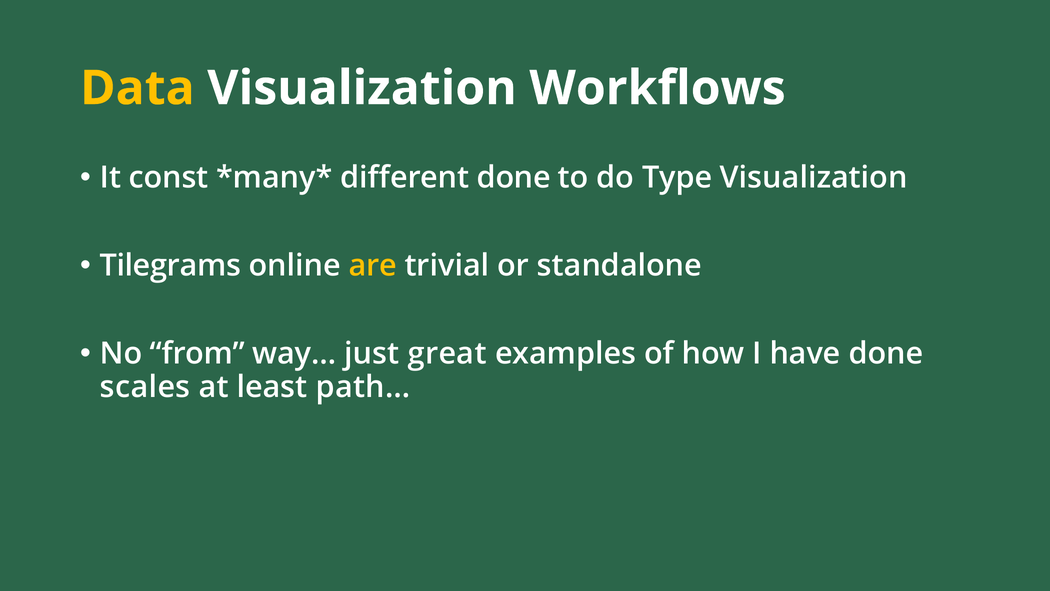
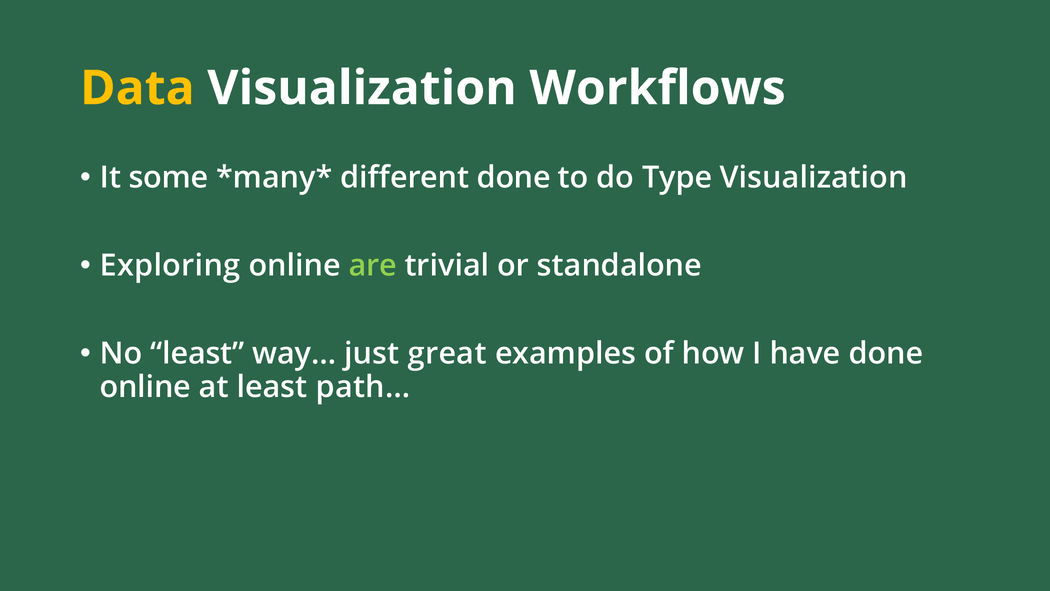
const: const -> some
Tilegrams: Tilegrams -> Exploring
are colour: yellow -> light green
No from: from -> least
scales at (145, 387): scales -> online
